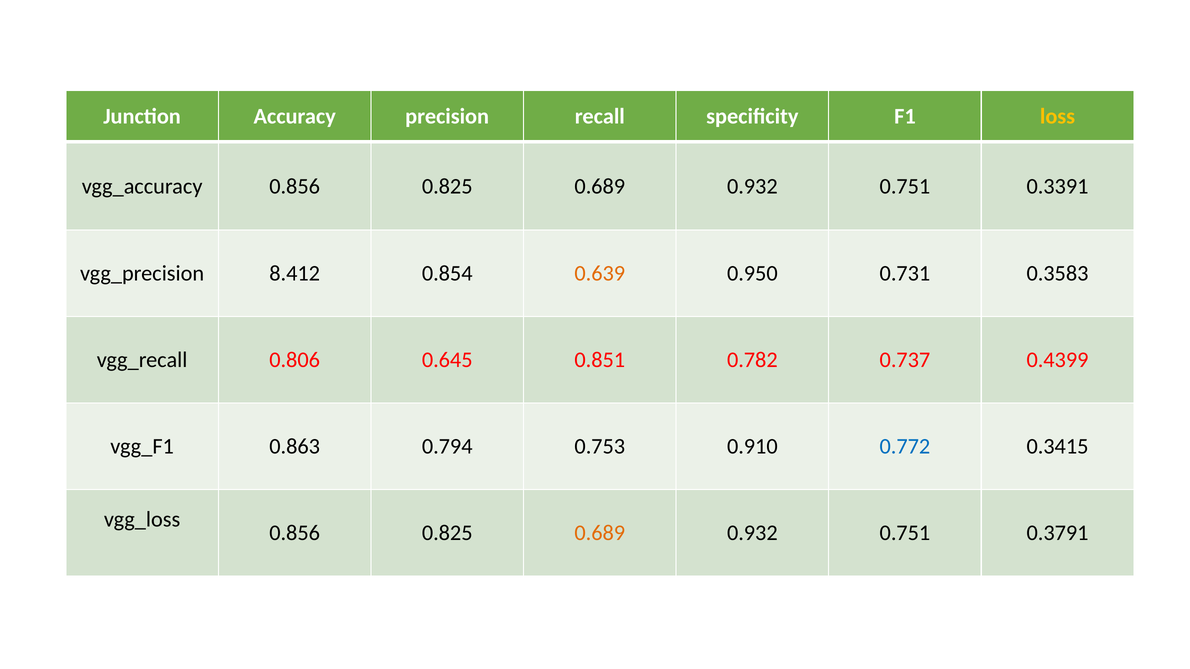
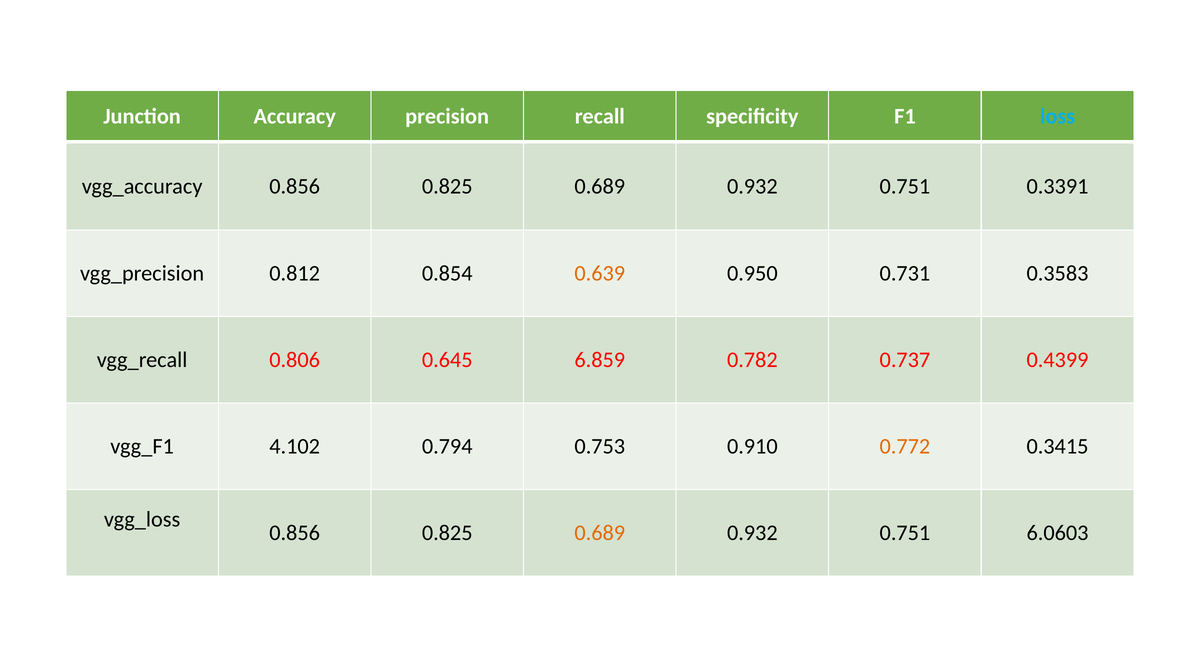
loss colour: yellow -> light blue
8.412: 8.412 -> 0.812
0.851: 0.851 -> 6.859
0.863: 0.863 -> 4.102
0.772 colour: blue -> orange
0.3791: 0.3791 -> 6.0603
